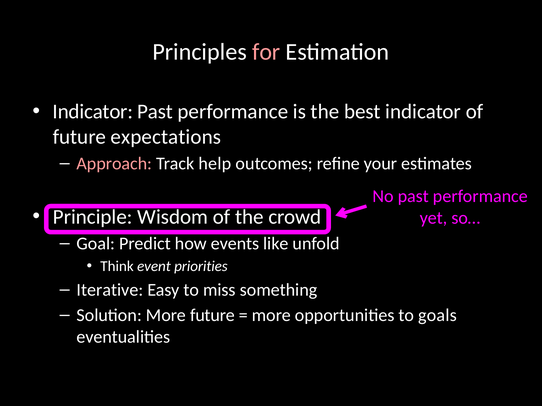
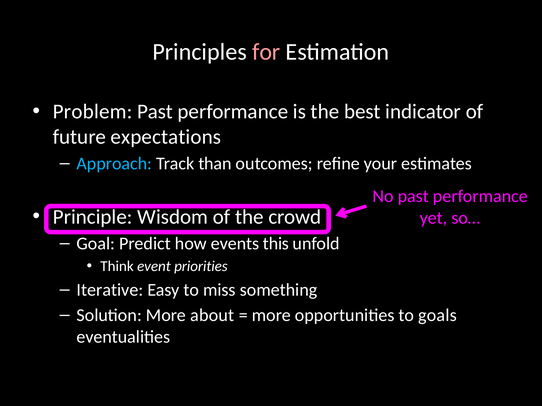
Indicator at (93, 112): Indicator -> Problem
Approach colour: pink -> light blue
help: help -> than
like: like -> this
More future: future -> about
